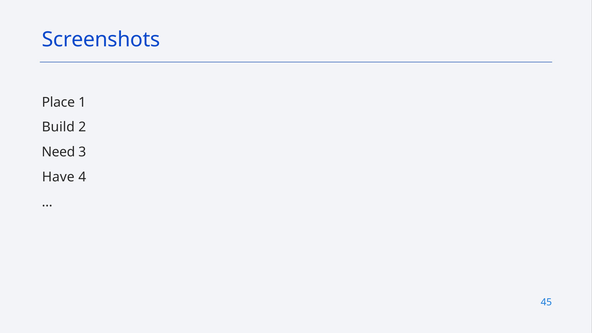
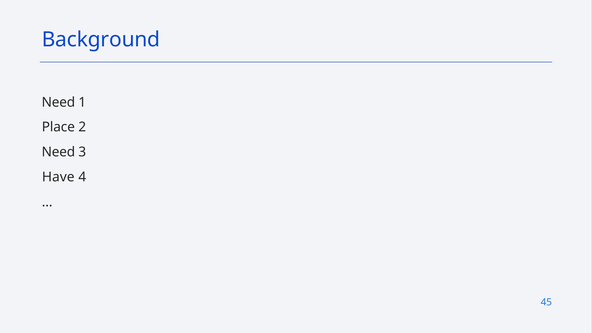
Screenshots: Screenshots -> Background
Place at (58, 102): Place -> Need
Build: Build -> Place
